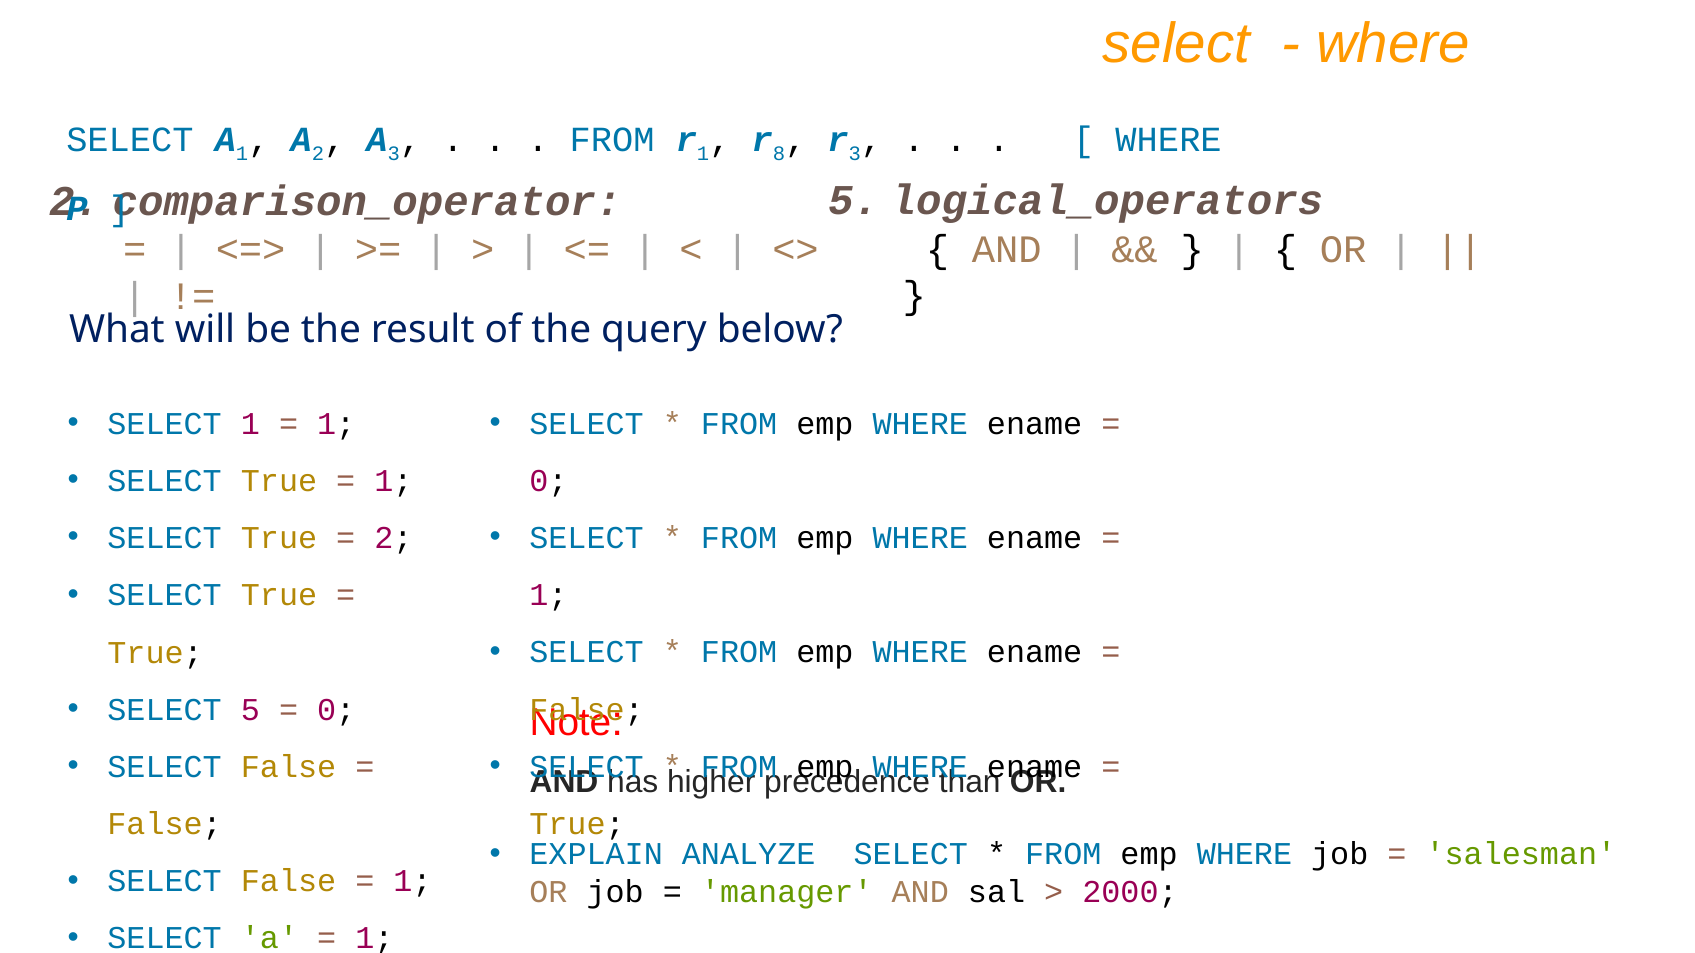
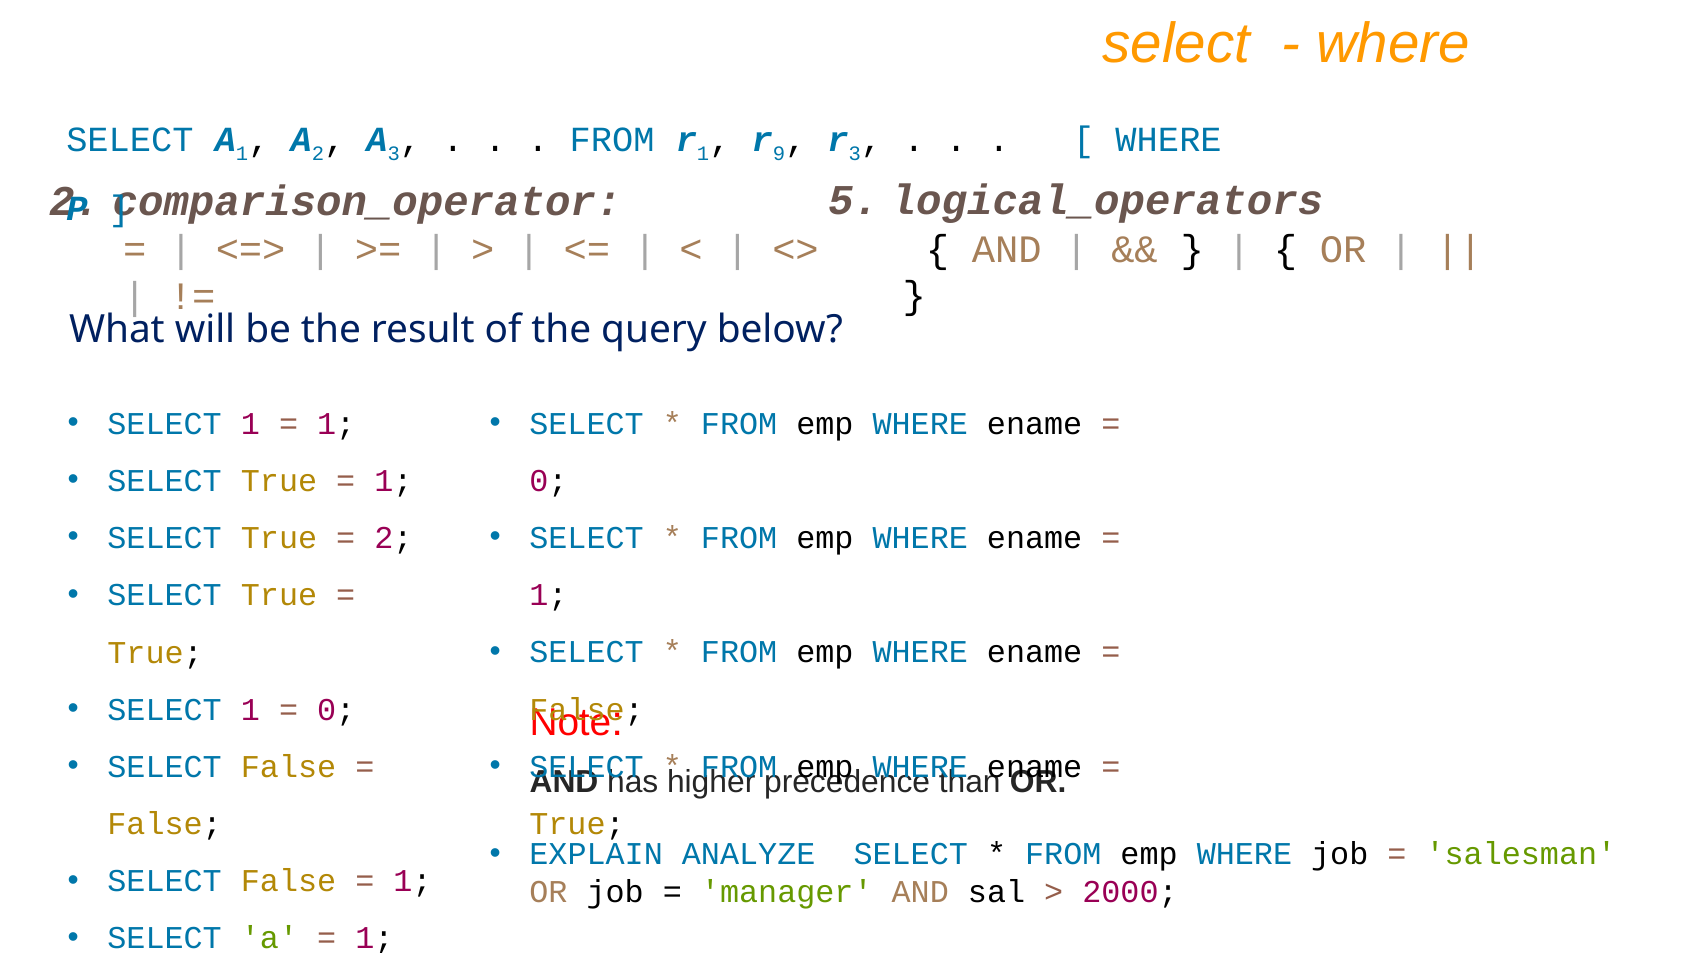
8: 8 -> 9
5 at (250, 710): 5 -> 1
